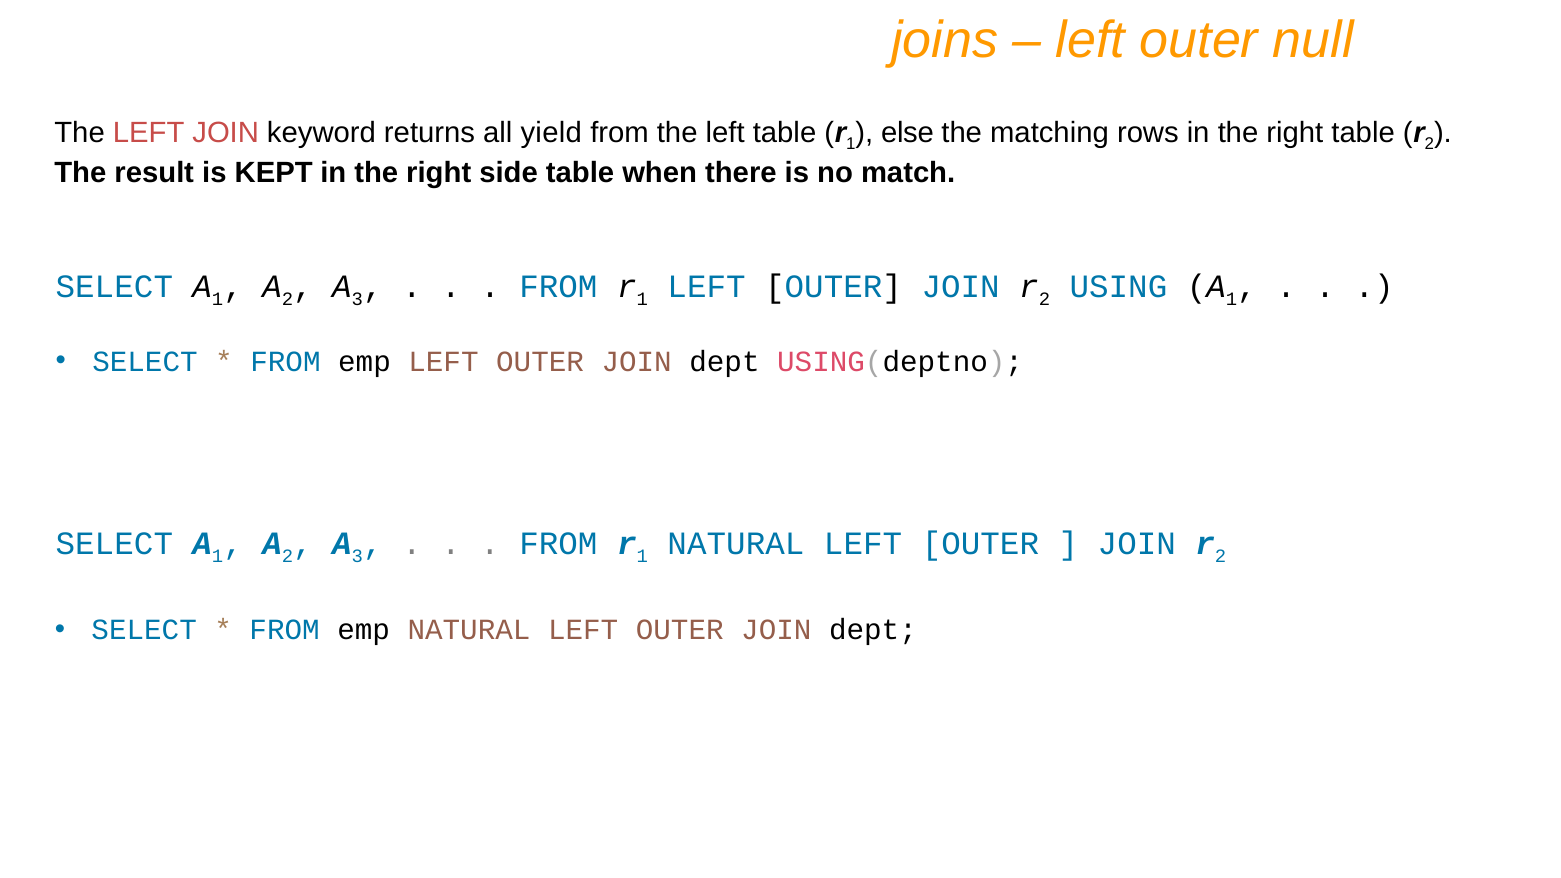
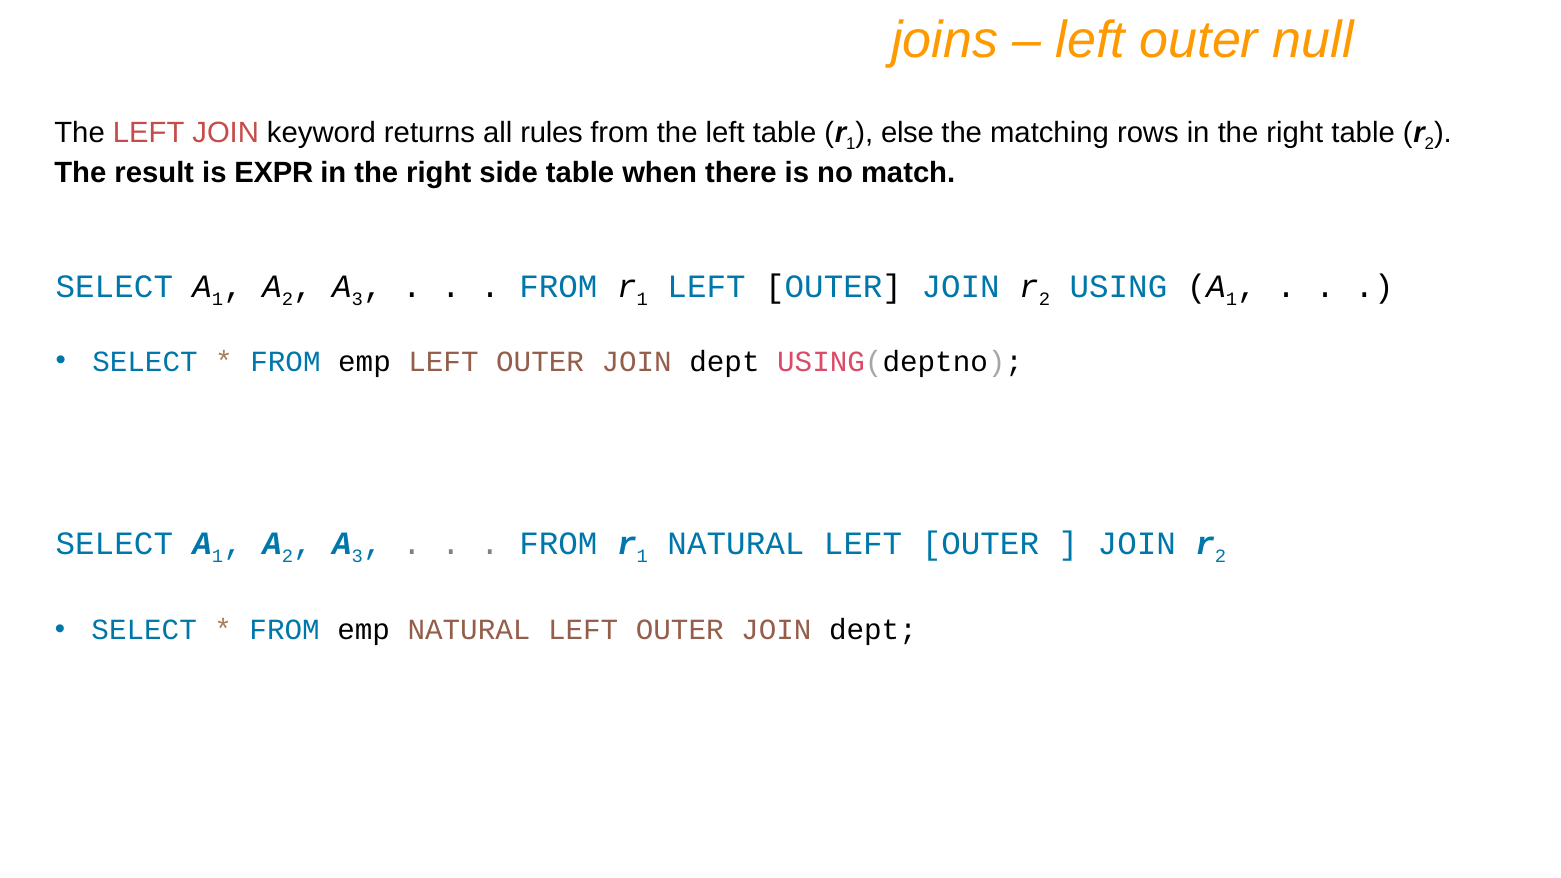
yield: yield -> rules
KEPT: KEPT -> EXPR
